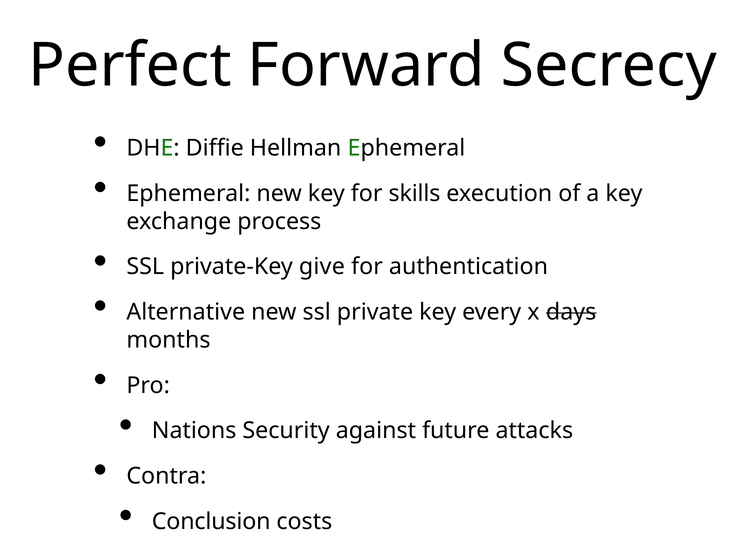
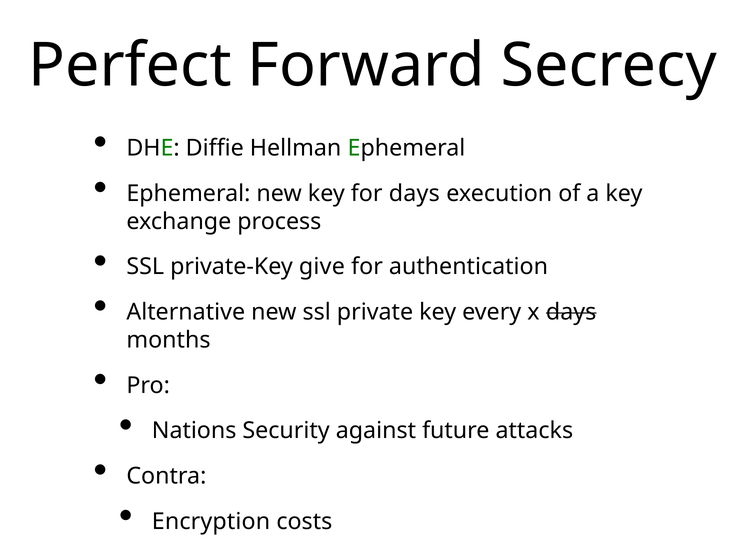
for skills: skills -> days
Conclusion: Conclusion -> Encryption
